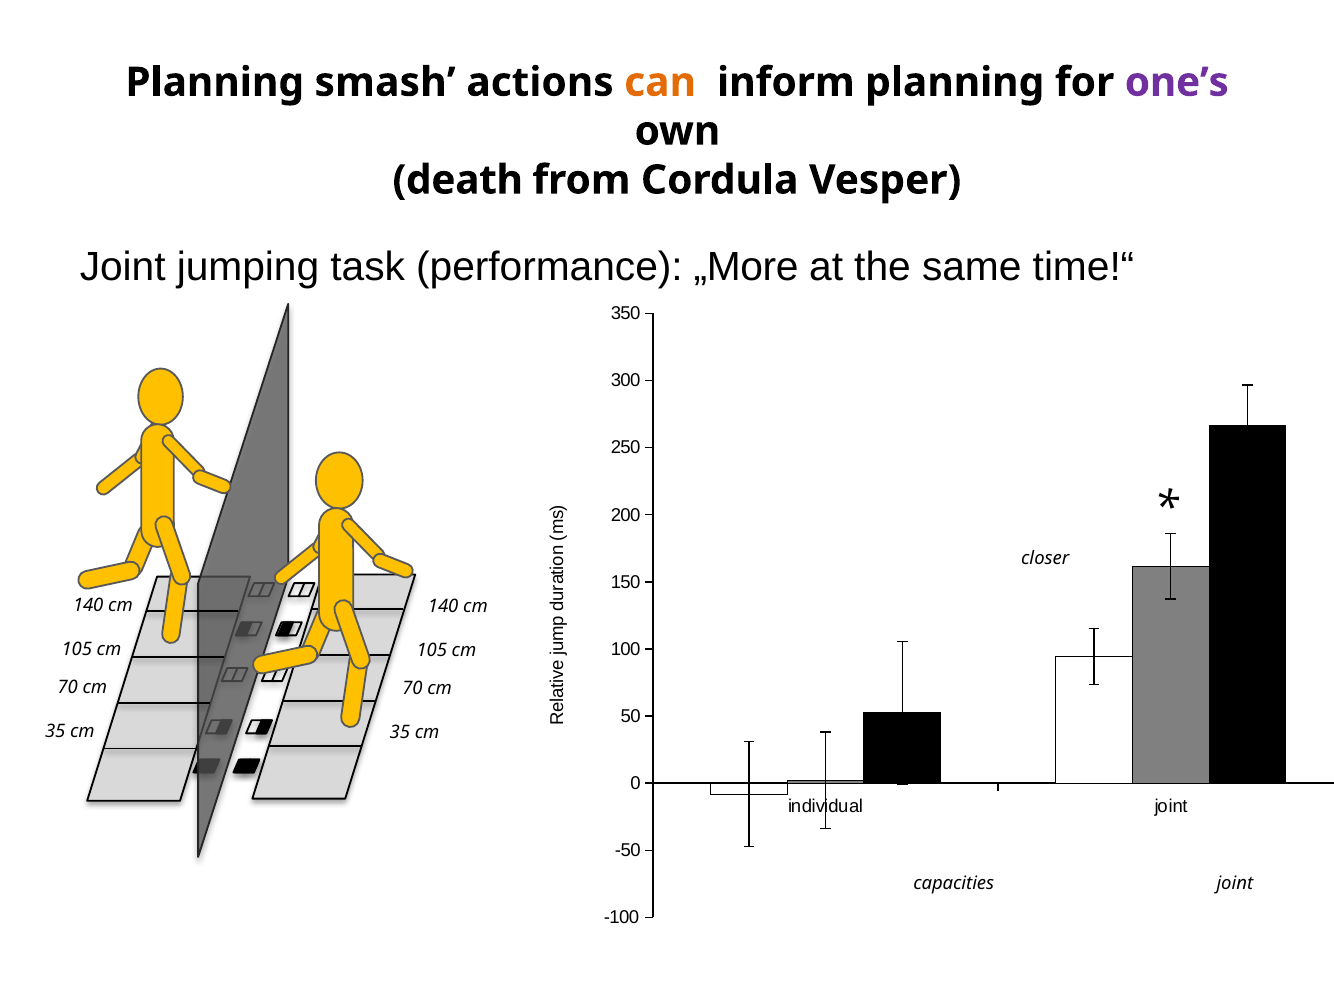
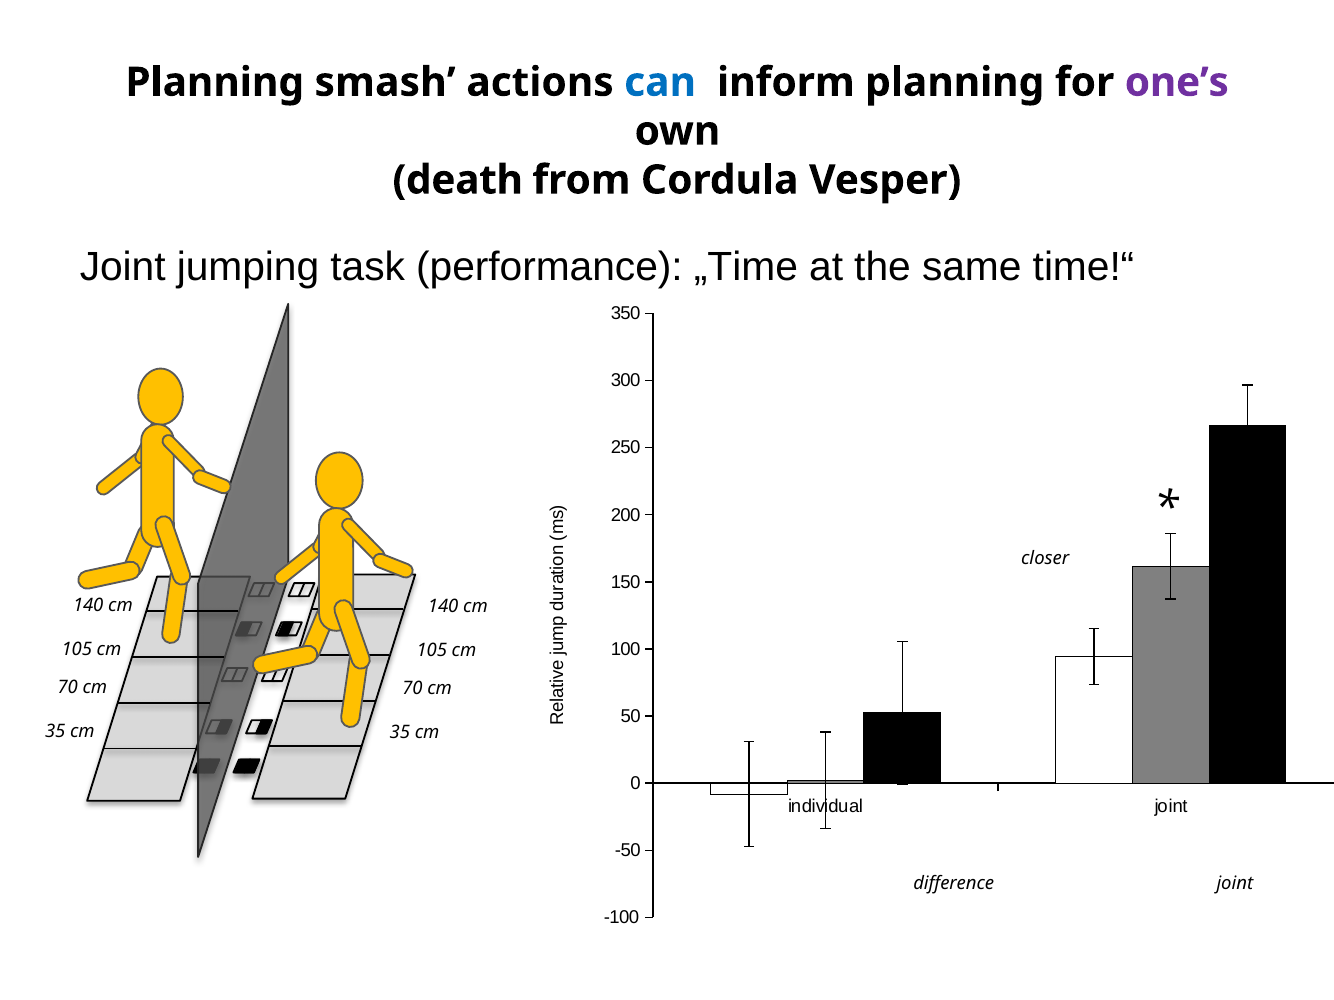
can colour: orange -> blue
„More: „More -> „Time
capacities: capacities -> difference
